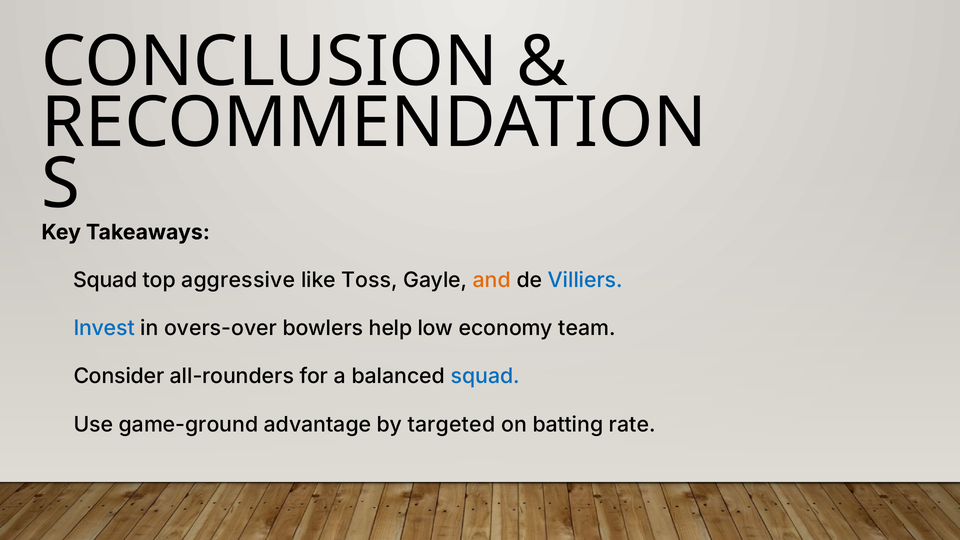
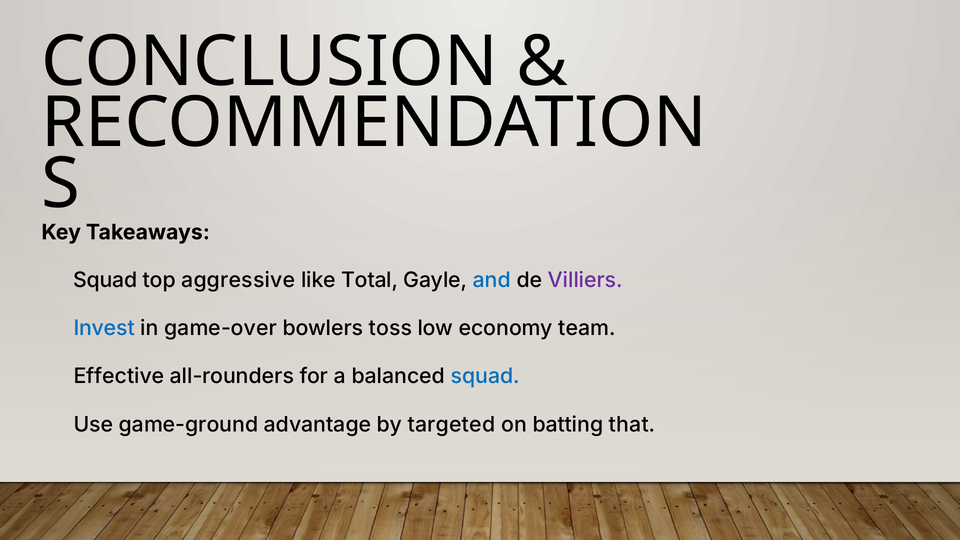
Toss: Toss -> Total
and colour: orange -> blue
Villiers colour: blue -> purple
overs-over: overs-over -> game-over
help: help -> toss
Consider: Consider -> Effective
rate: rate -> that
